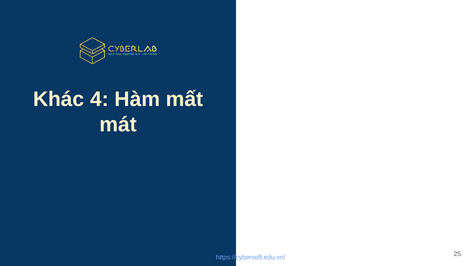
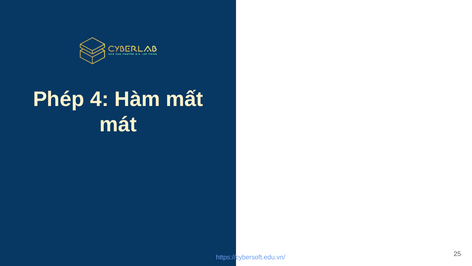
Khác: Khác -> Phép
